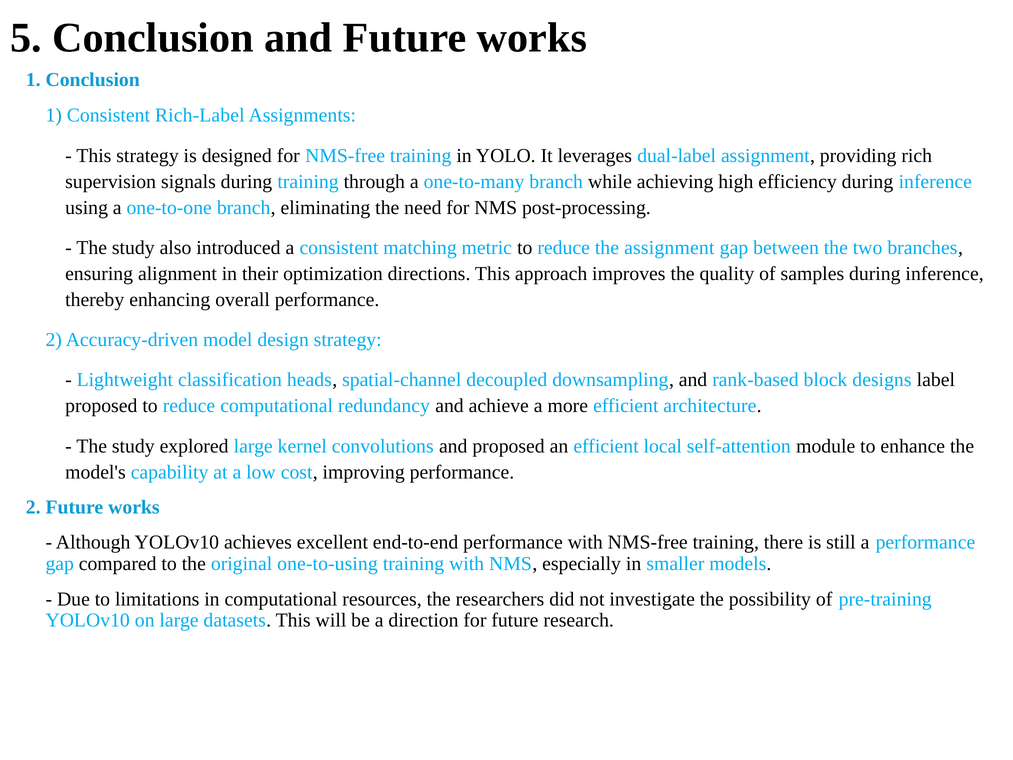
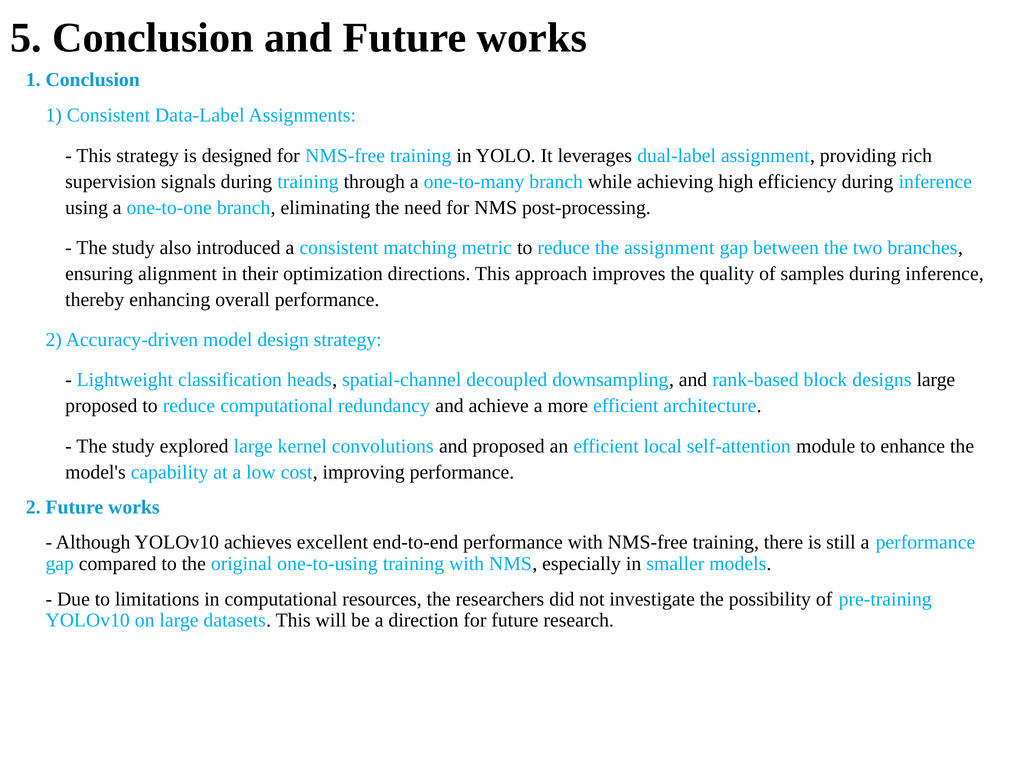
Rich-Label: Rich-Label -> Data-Label
designs label: label -> large
